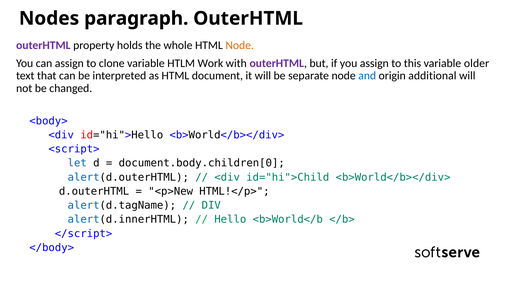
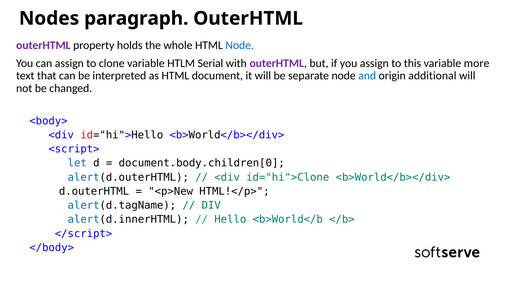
Node at (240, 45) colour: orange -> blue
Work: Work -> Serial
older: older -> more
id="hi">Child: id="hi">Child -> id="hi">Clone
